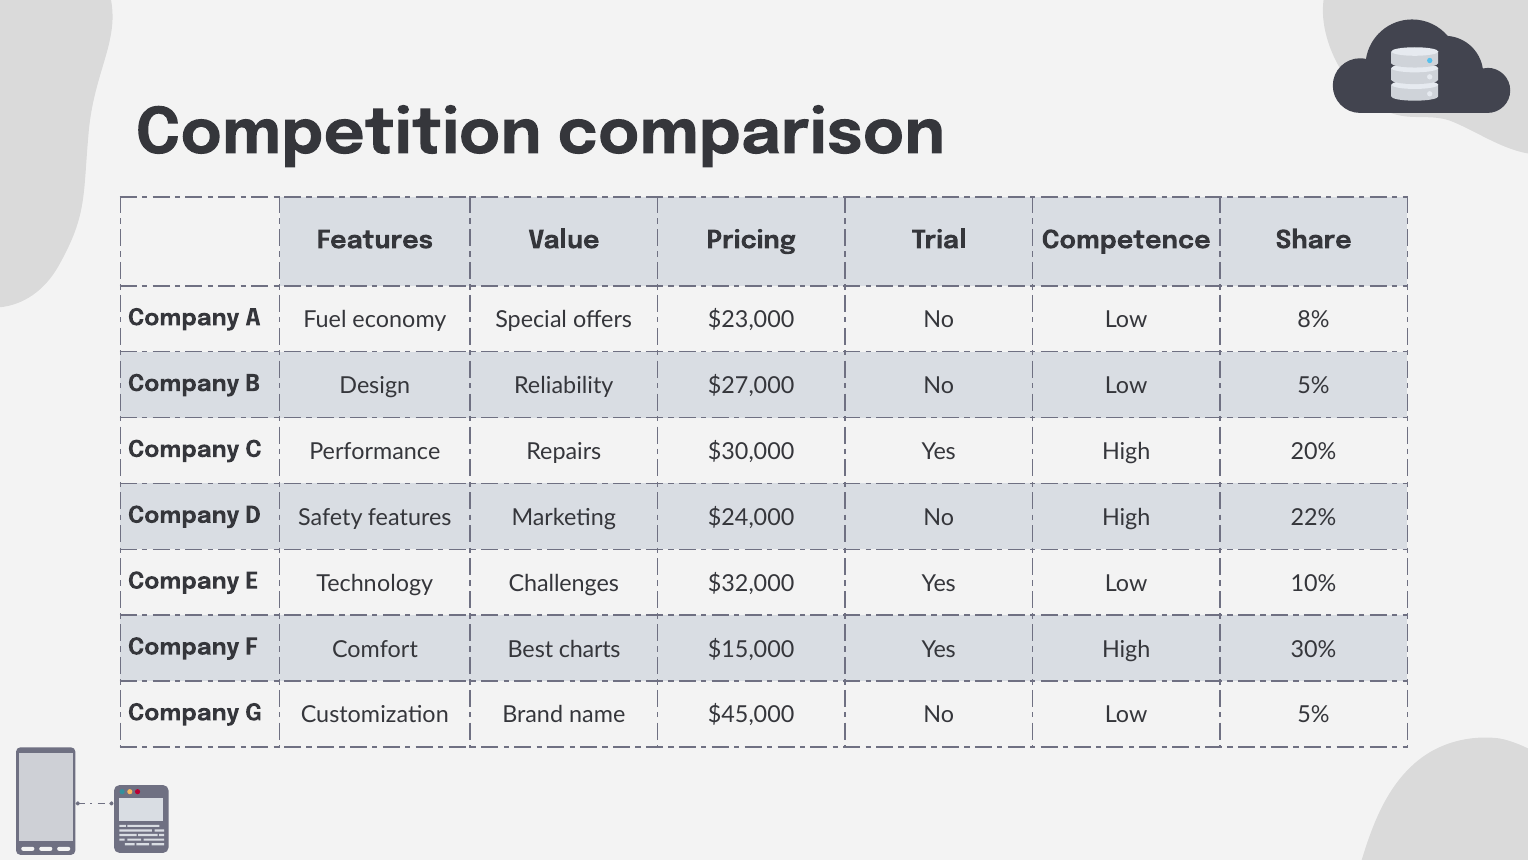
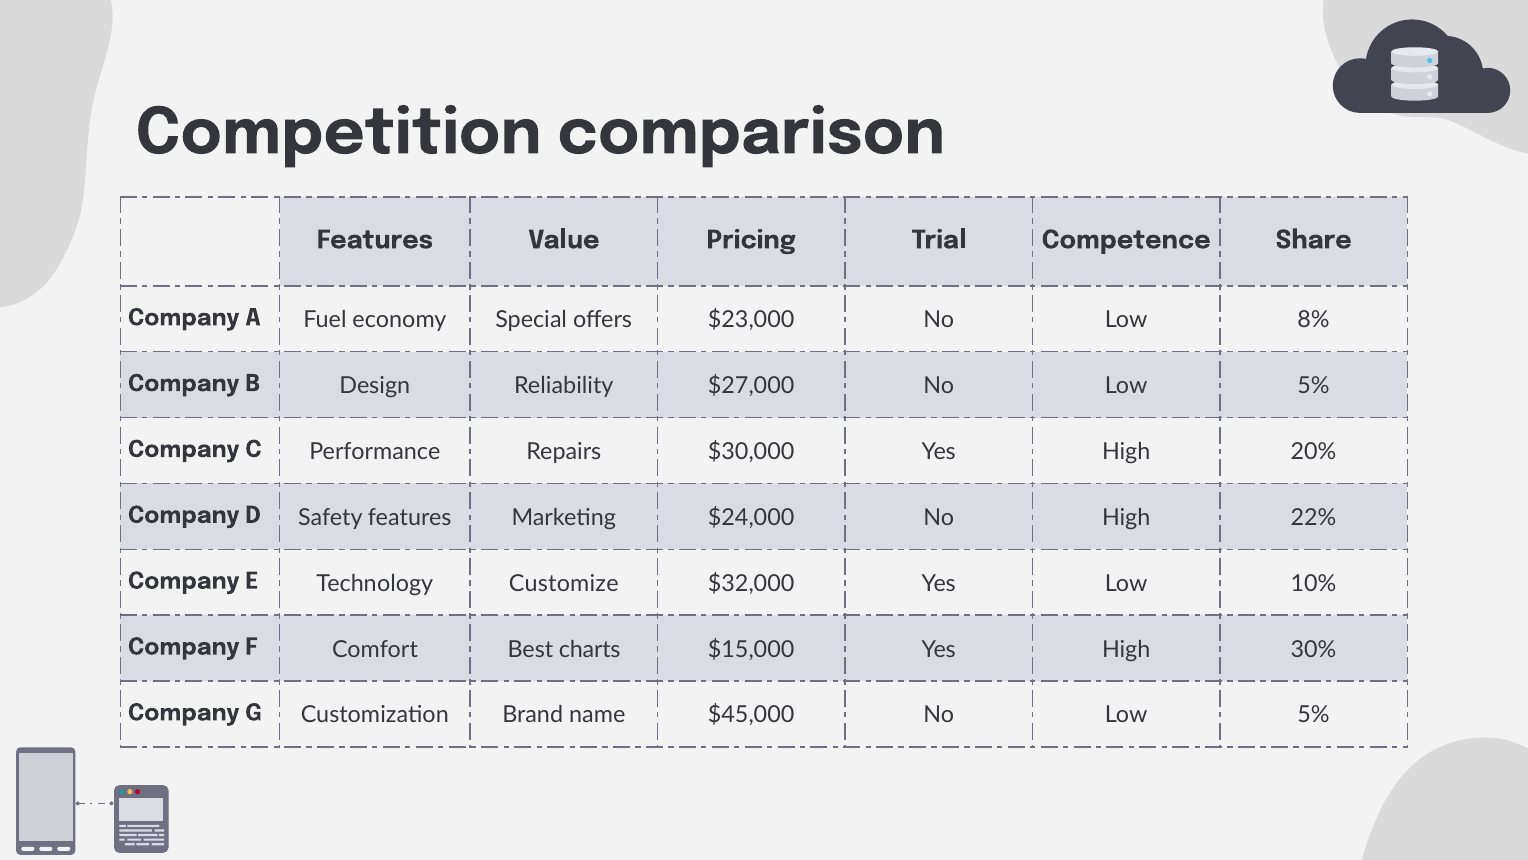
Challenges: Challenges -> Customize
